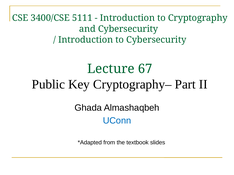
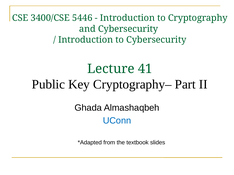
5111: 5111 -> 5446
67: 67 -> 41
